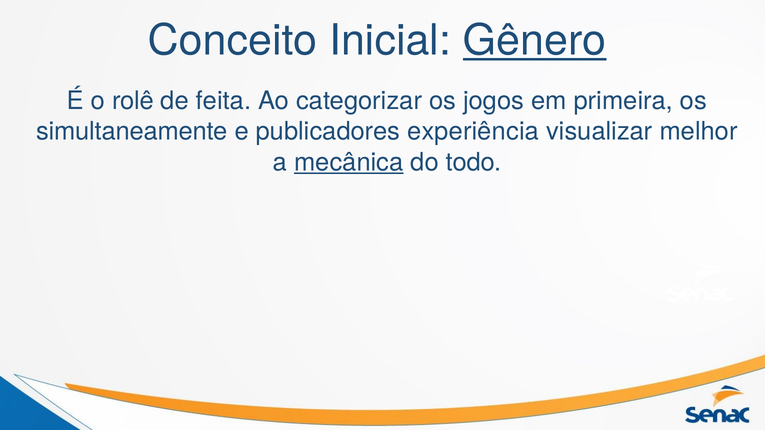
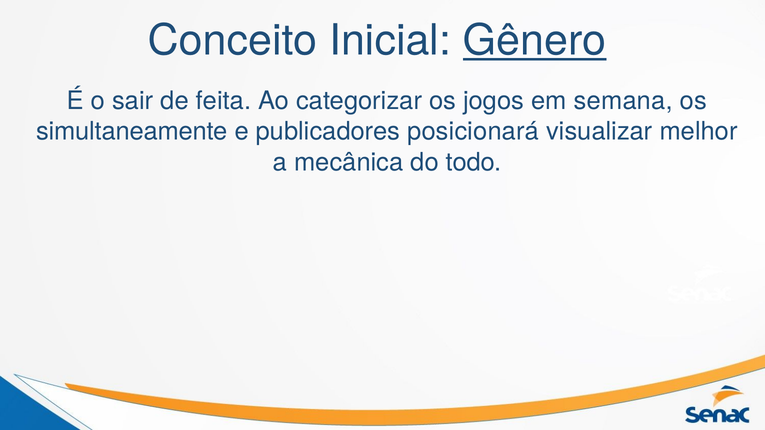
rolê: rolê -> sair
primeira: primeira -> semana
experiência: experiência -> posicionará
mecânica underline: present -> none
